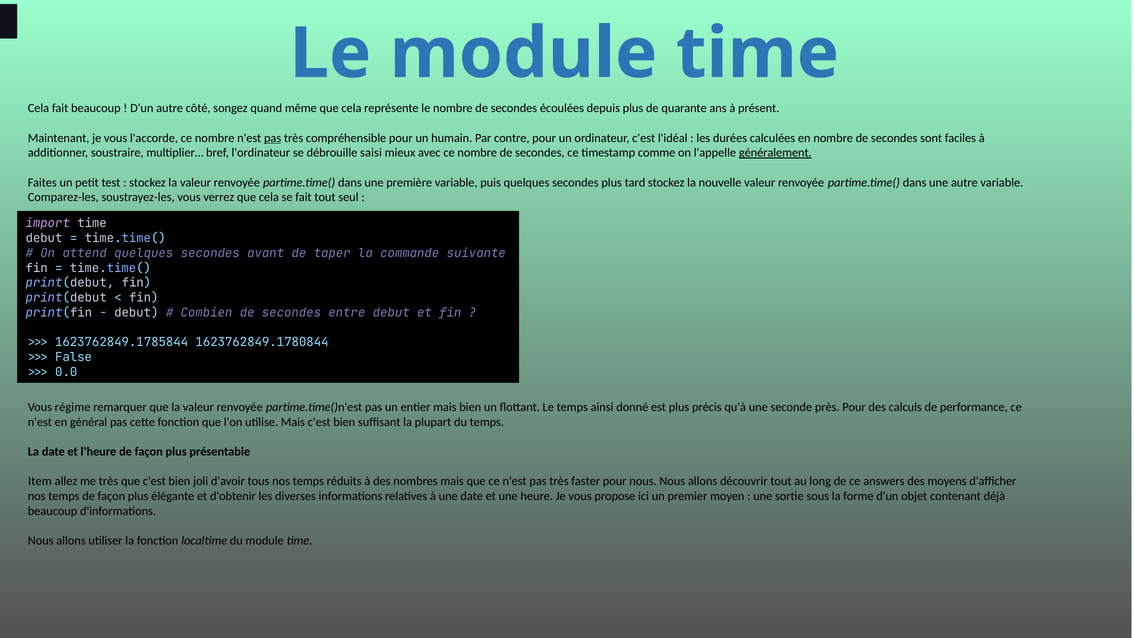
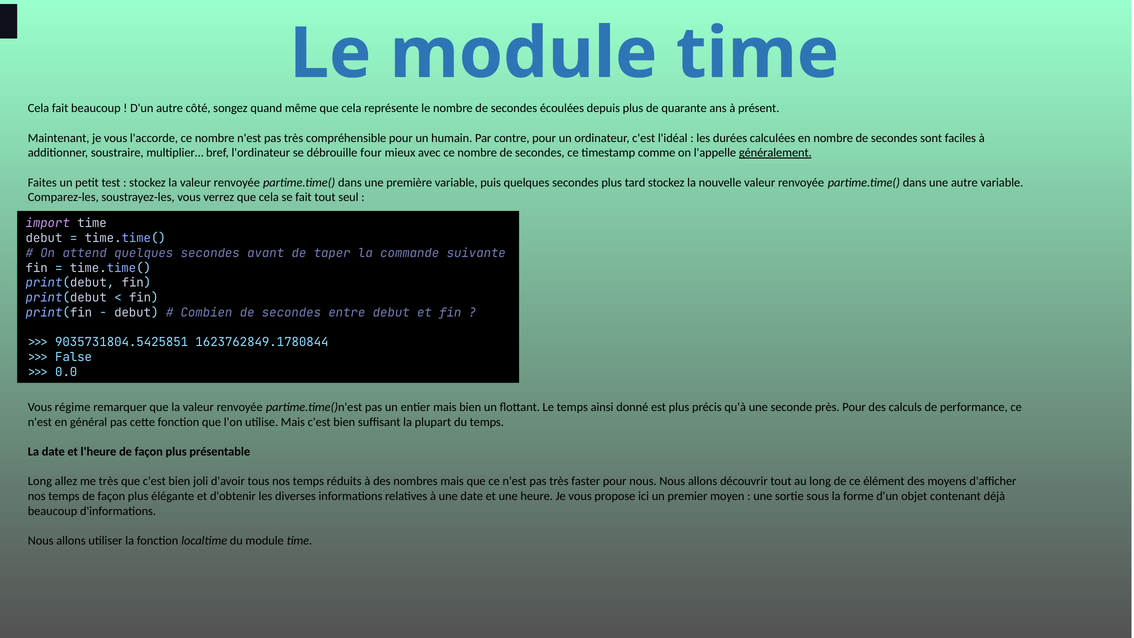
pas at (273, 138) underline: present -> none
saisi: saisi -> four
1623762849.1785844: 1623762849.1785844 -> 9035731804.5425851
Item at (40, 481): Item -> Long
answers: answers -> élément
